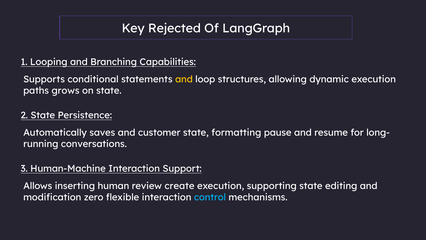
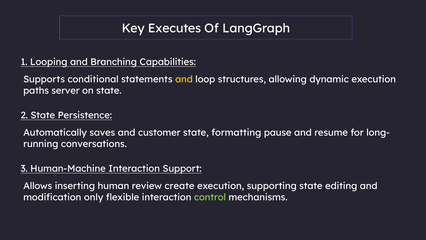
Rejected: Rejected -> Executes
grows: grows -> server
zero: zero -> only
control colour: light blue -> light green
